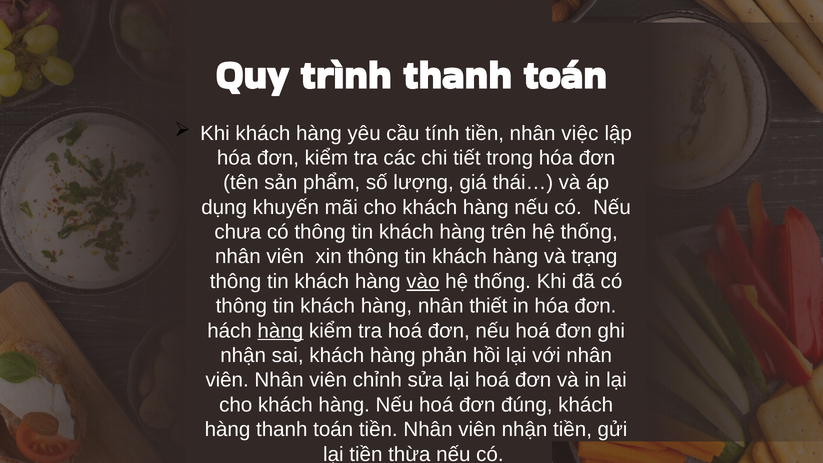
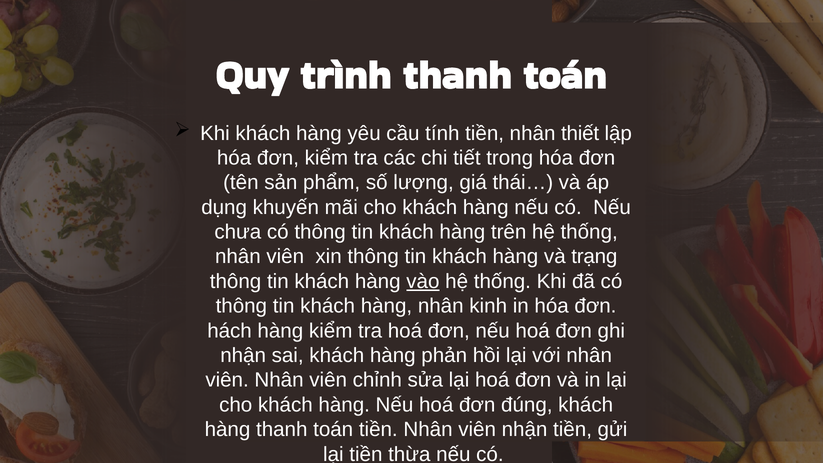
việc: việc -> thiết
thiết: thiết -> kinh
hàng at (280, 331) underline: present -> none
